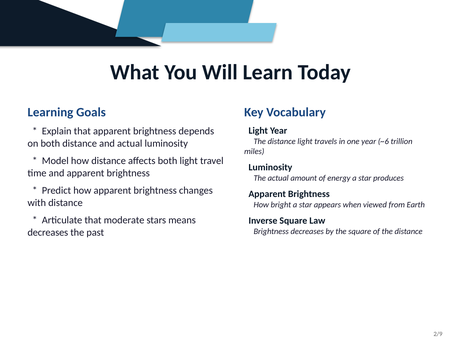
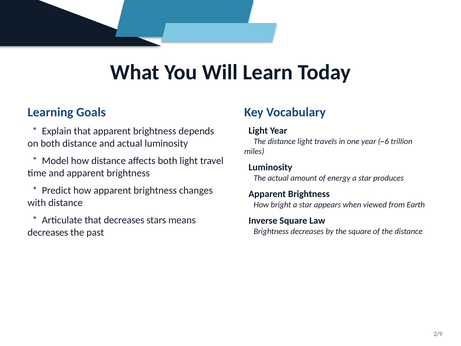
that moderate: moderate -> decreases
